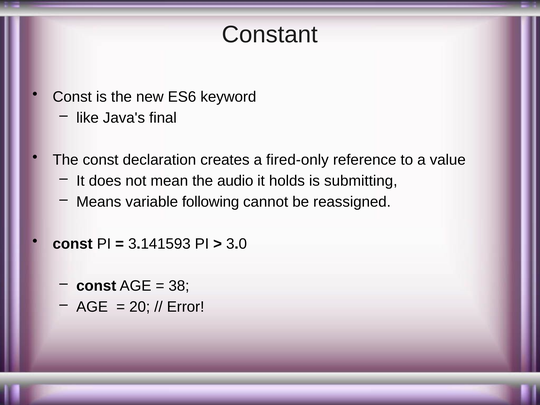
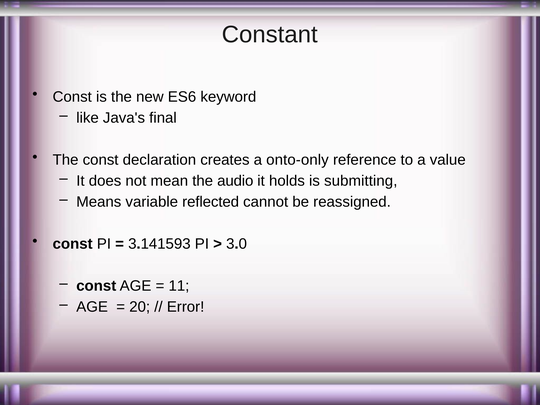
fired-only: fired-only -> onto-only
following: following -> reflected
38: 38 -> 11
